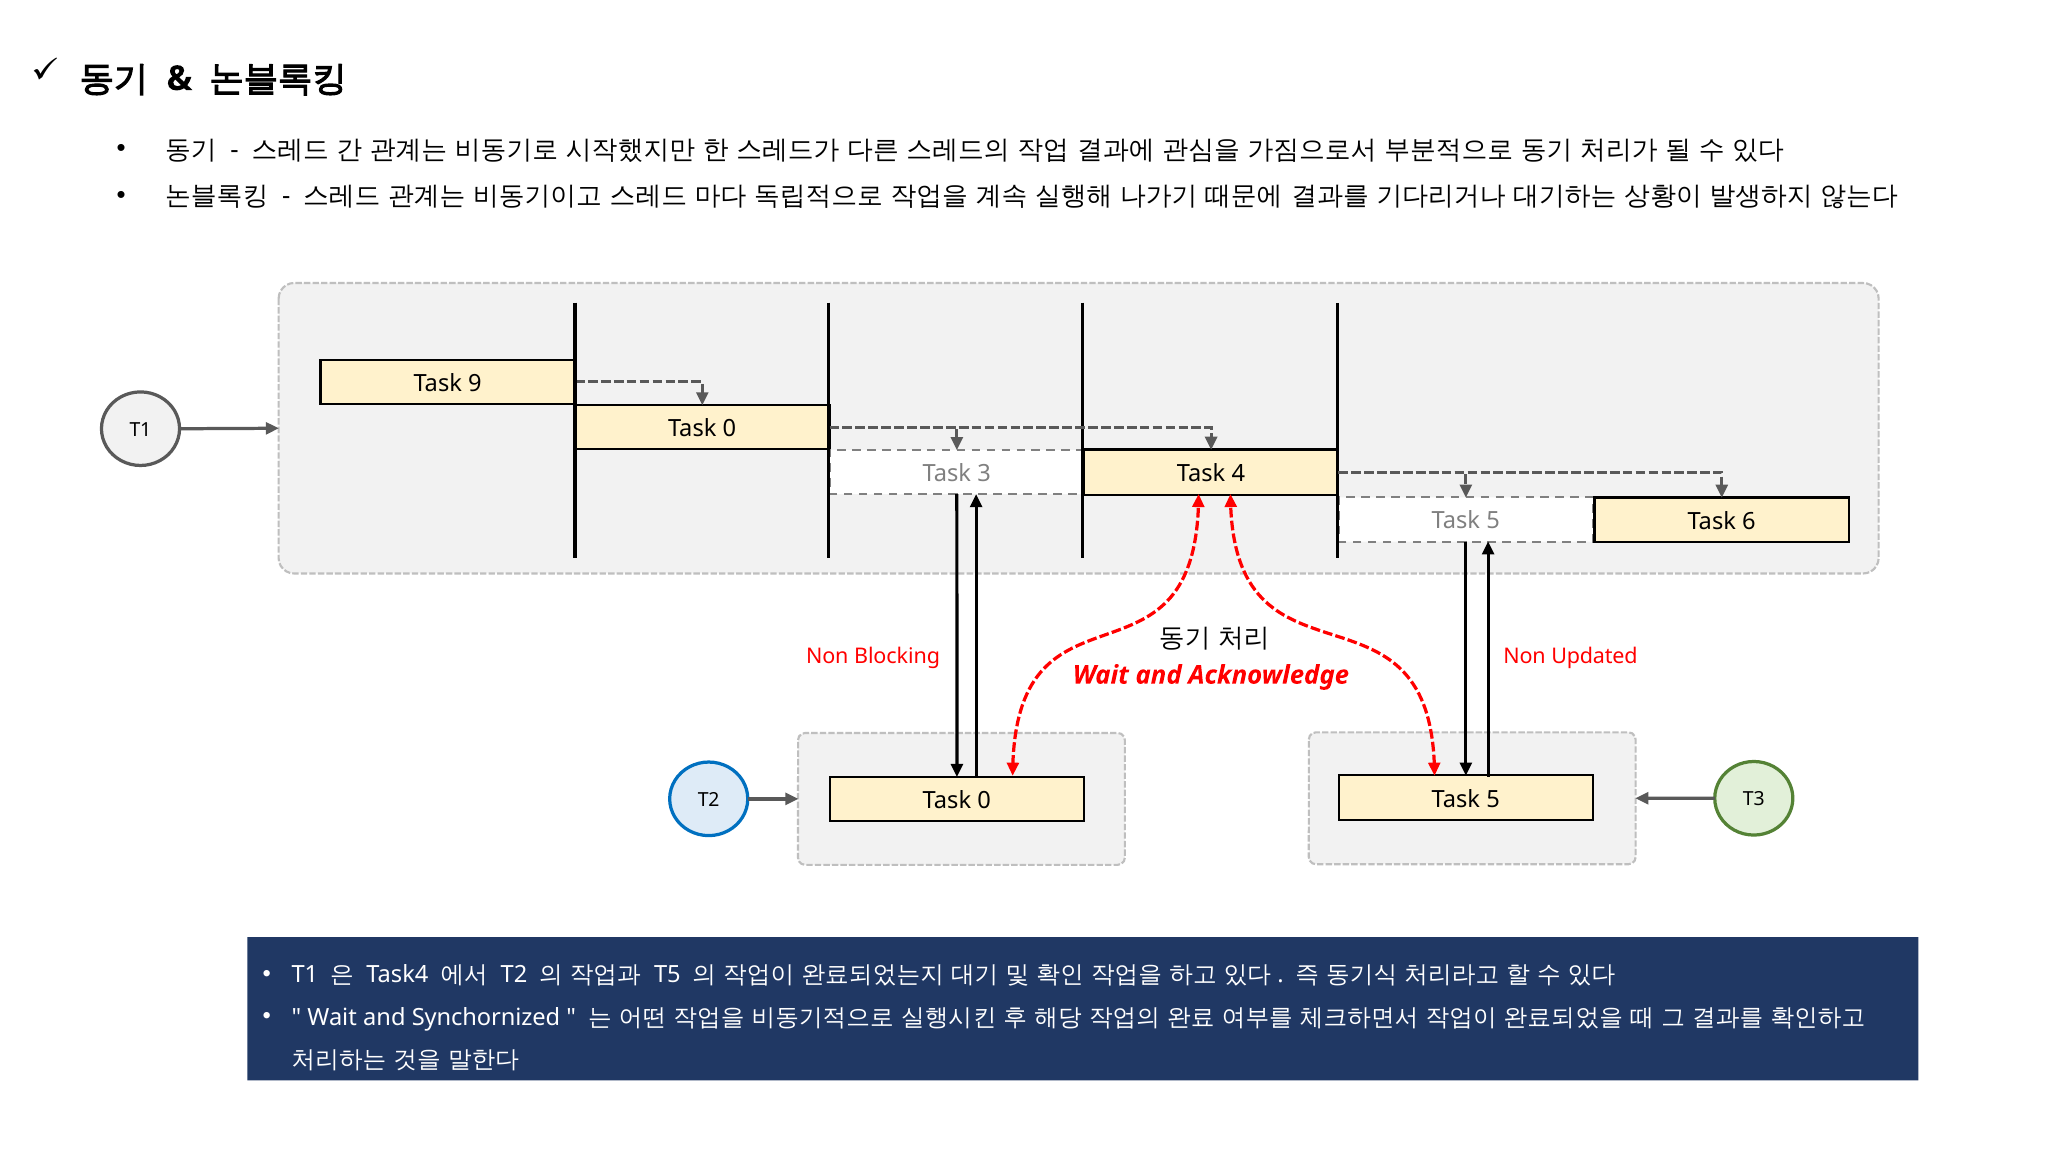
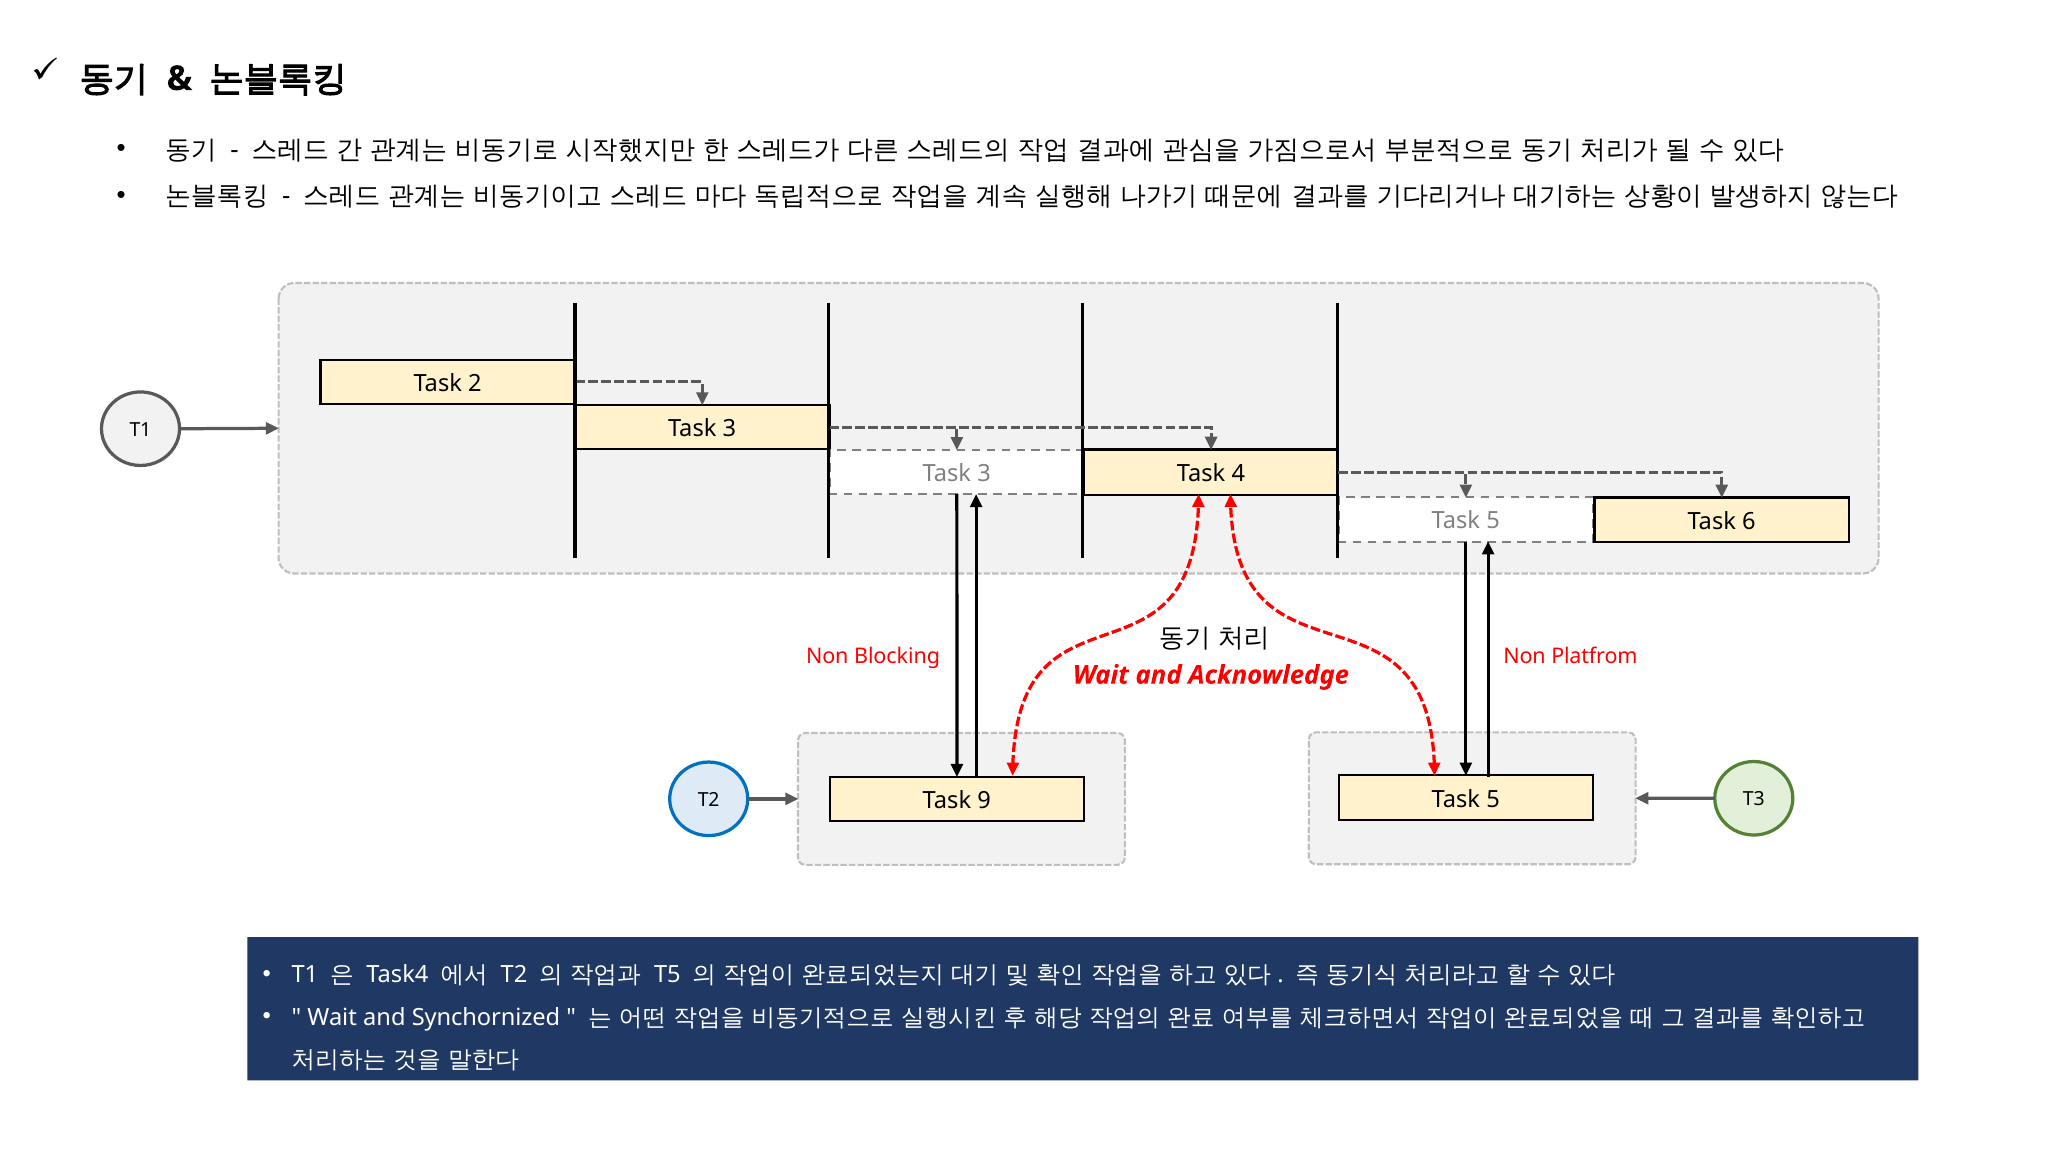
9: 9 -> 2
T1 Task 0: 0 -> 3
Updated: Updated -> Platfrom
0 at (984, 800): 0 -> 9
